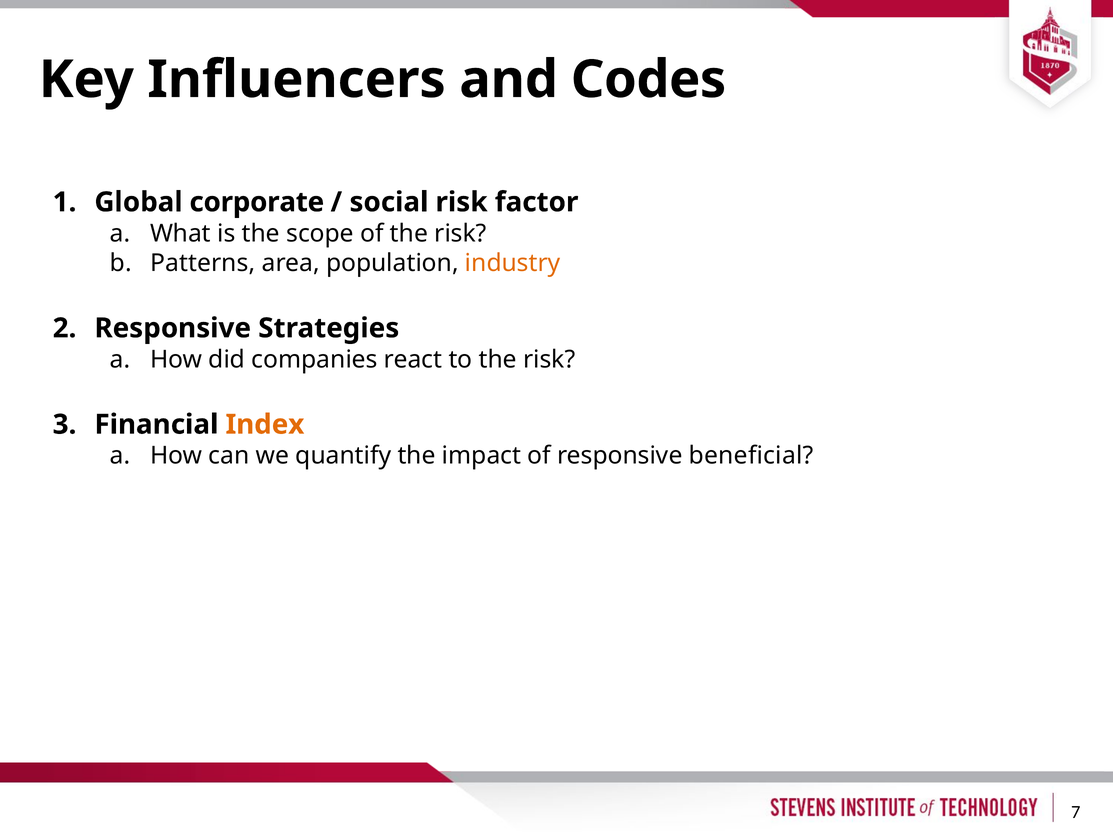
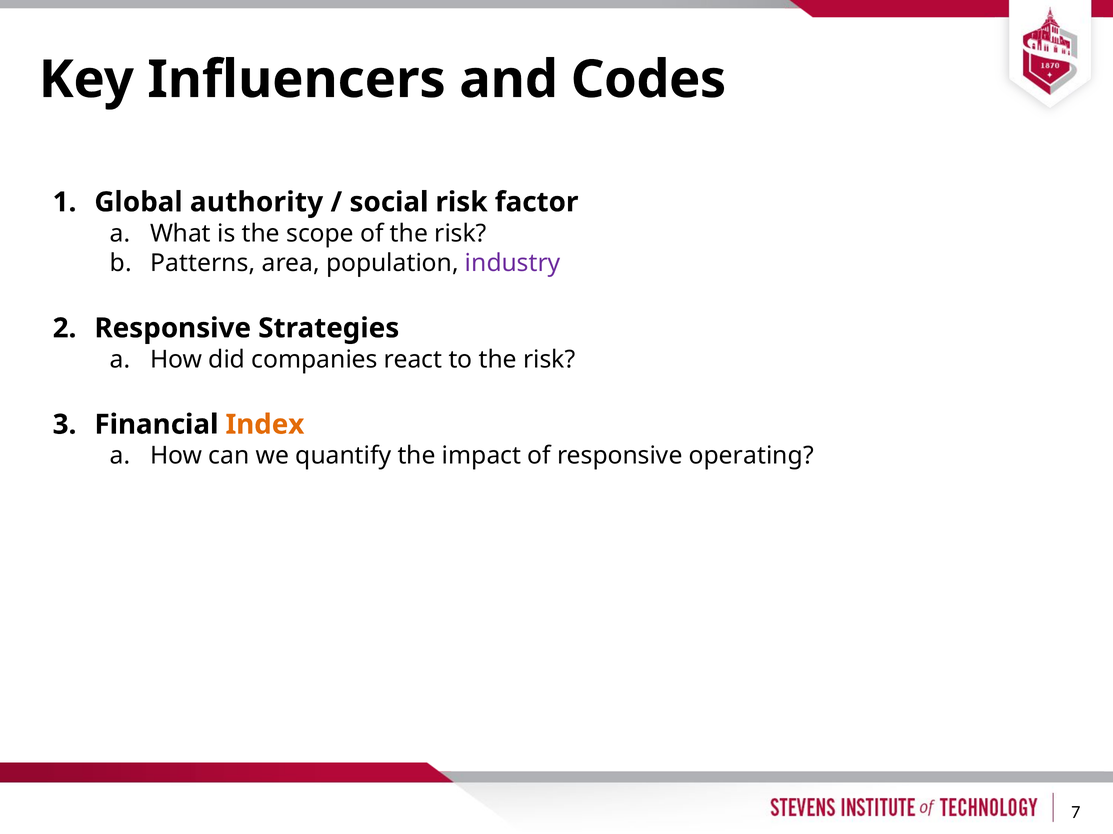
corporate: corporate -> authority
industry colour: orange -> purple
beneficial: beneficial -> operating
